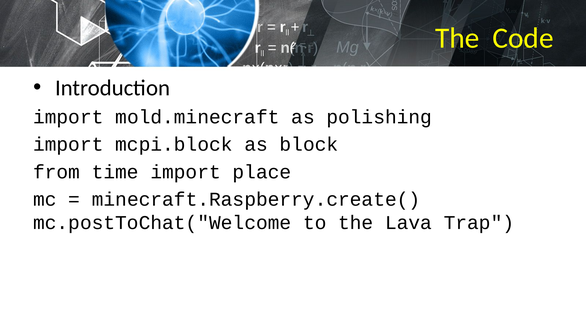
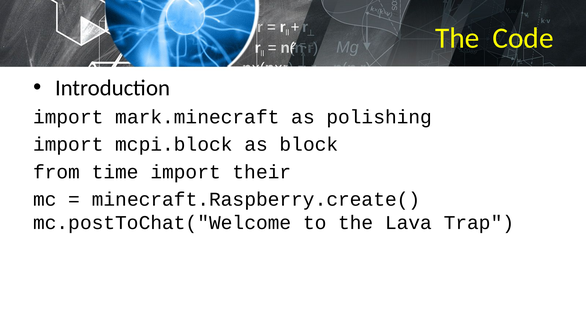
mold.minecraft: mold.minecraft -> mark.minecraft
place: place -> their
